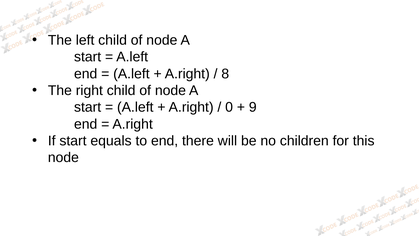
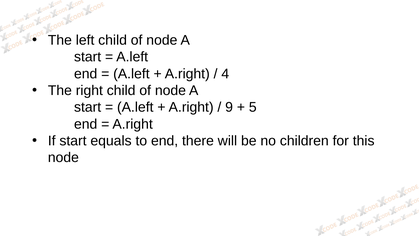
8: 8 -> 4
0: 0 -> 9
9: 9 -> 5
